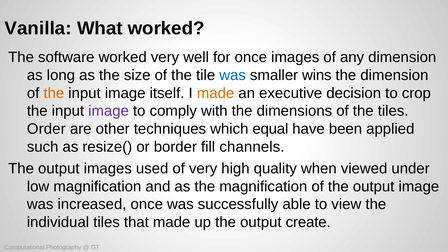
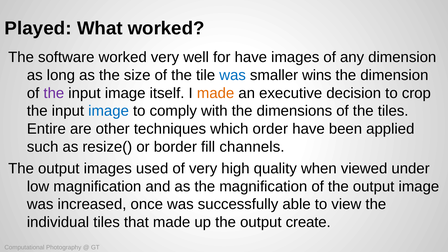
Vanilla: Vanilla -> Played
for once: once -> have
the at (54, 93) colour: orange -> purple
image at (109, 111) colour: purple -> blue
Order: Order -> Entire
equal: equal -> order
